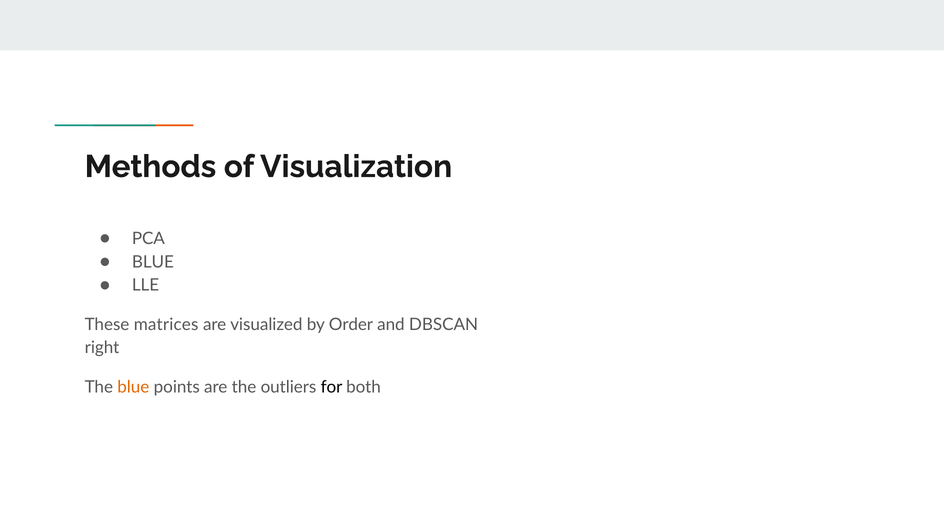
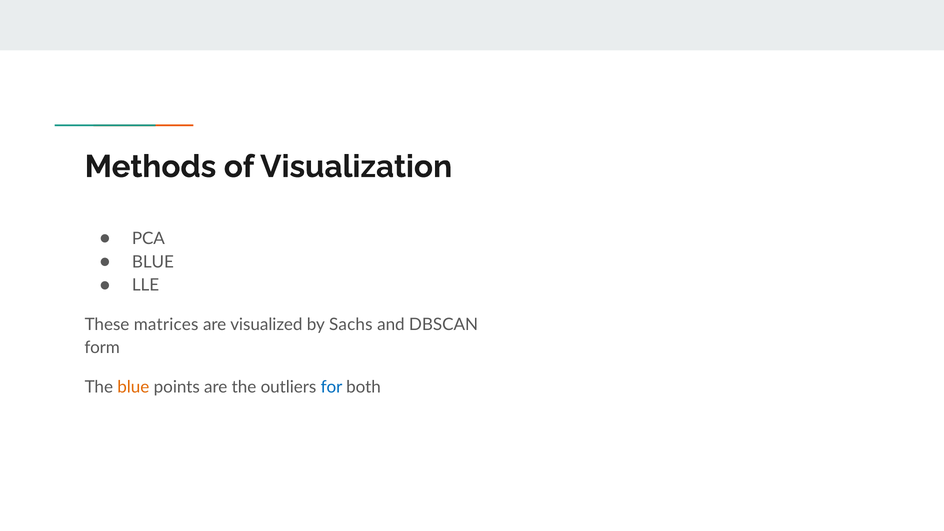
Order: Order -> Sachs
right: right -> form
for colour: black -> blue
